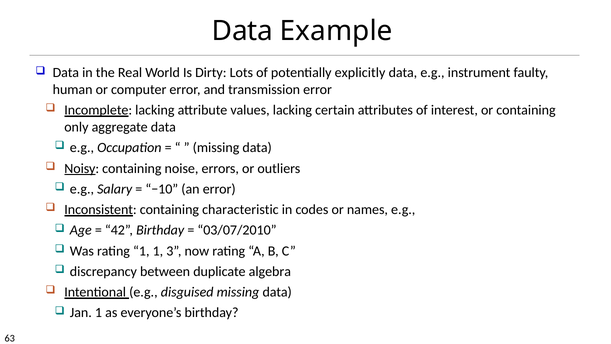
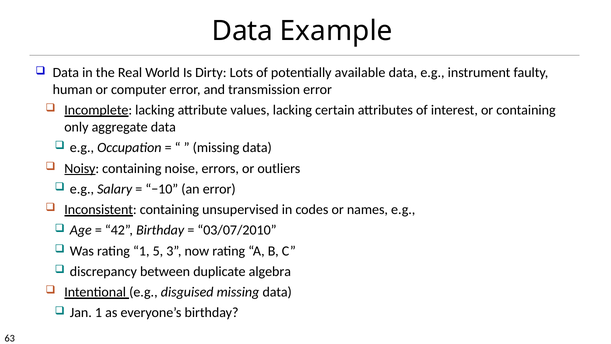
explicitly: explicitly -> available
characteristic: characteristic -> unsupervised
1 1: 1 -> 5
